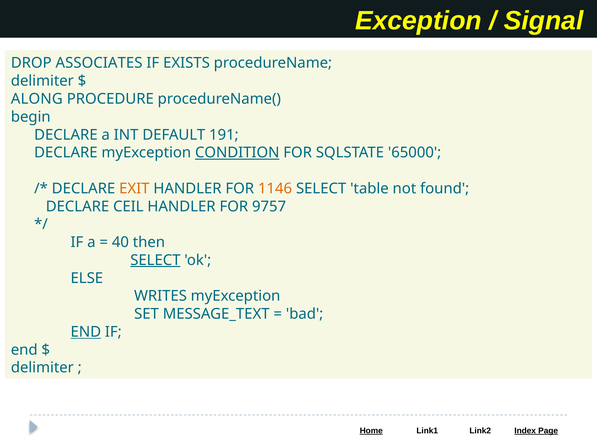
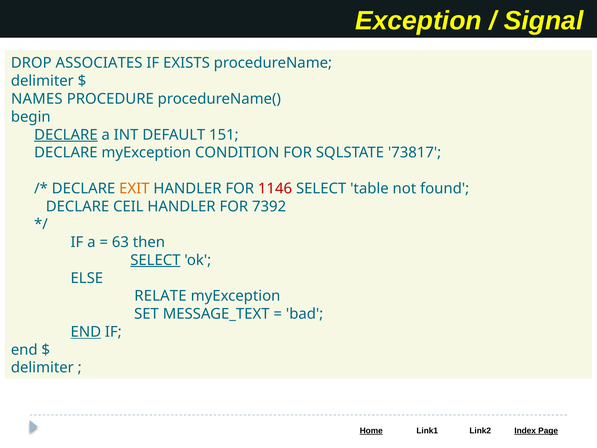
ALONG: ALONG -> NAMES
DECLARE at (66, 135) underline: none -> present
191: 191 -> 151
CONDITION underline: present -> none
65000: 65000 -> 73817
1146 colour: orange -> red
9757: 9757 -> 7392
40: 40 -> 63
WRITES: WRITES -> RELATE
